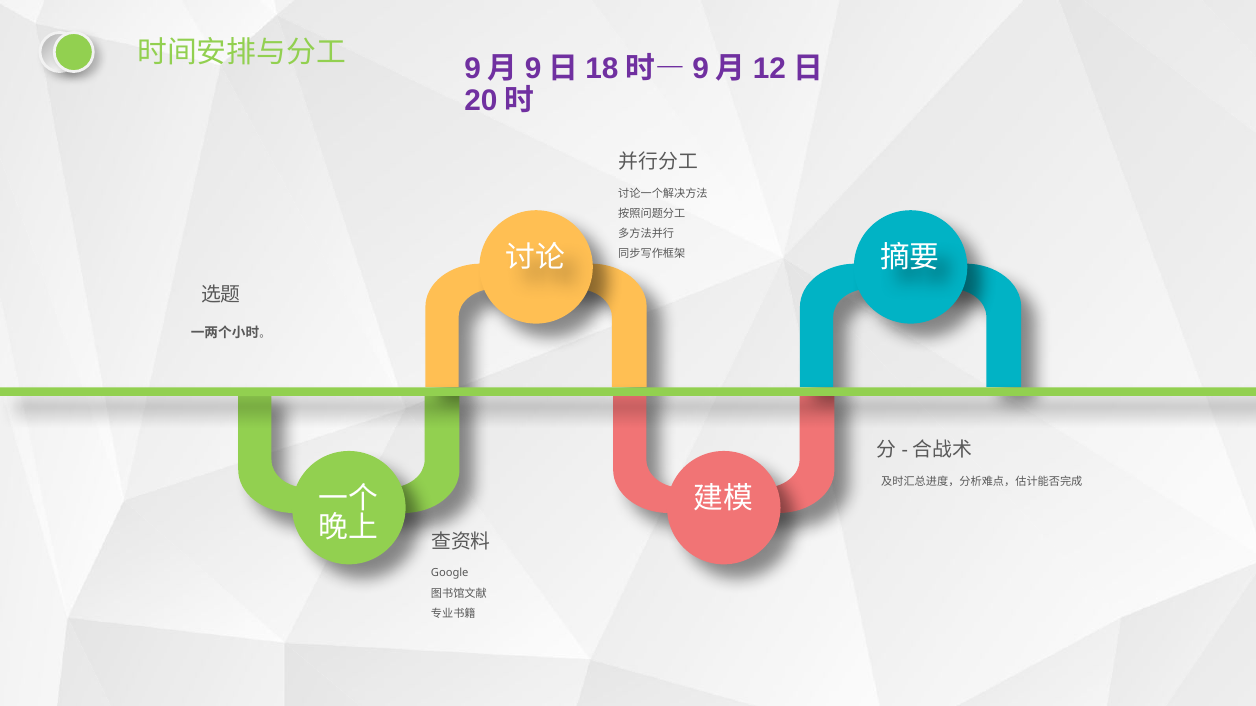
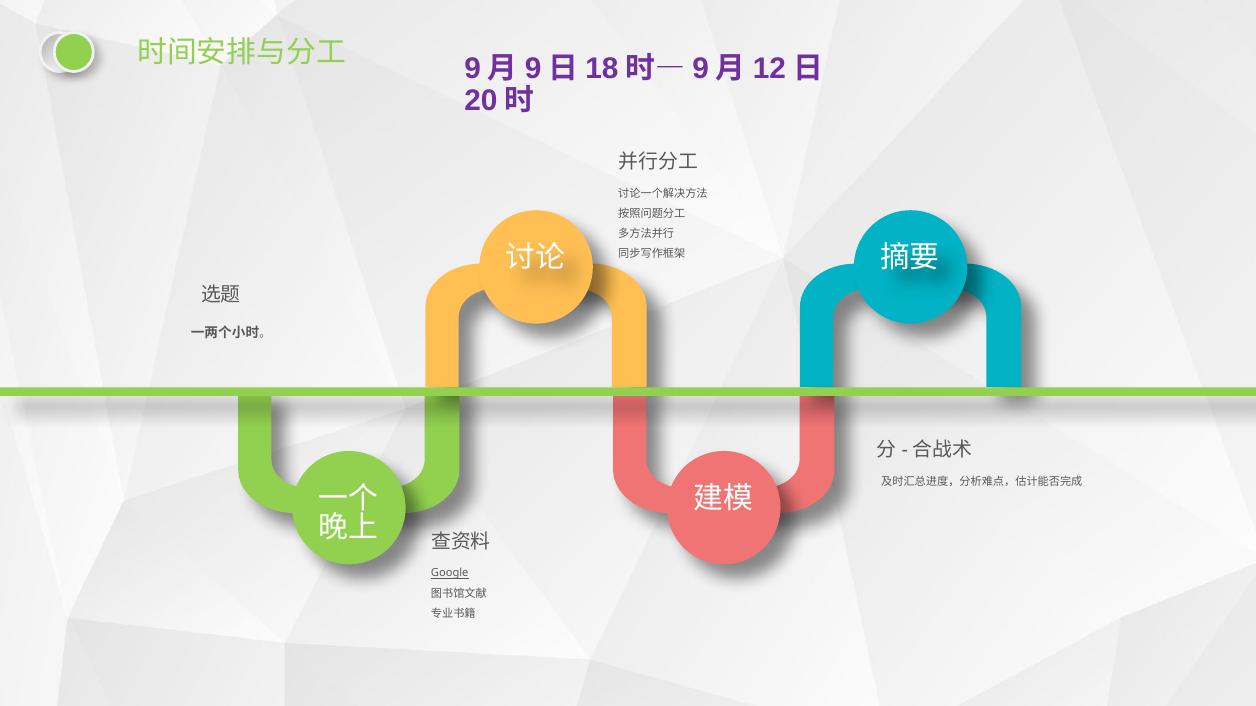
Google underline: none -> present
